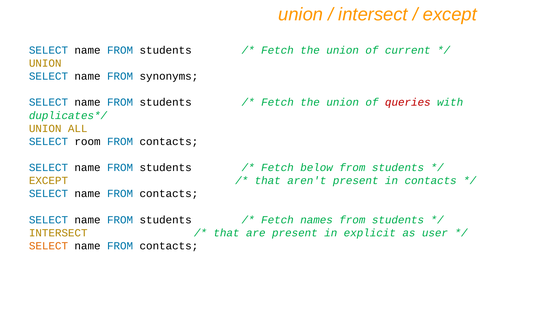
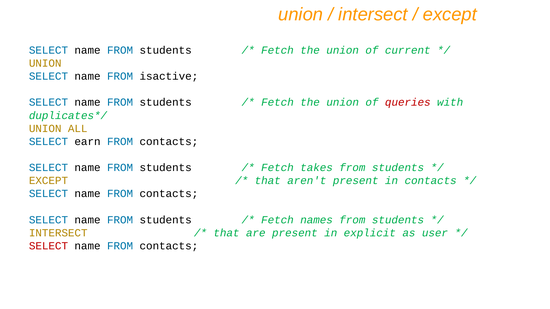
synonyms: synonyms -> isactive
room: room -> earn
below: below -> takes
SELECT at (48, 246) colour: orange -> red
